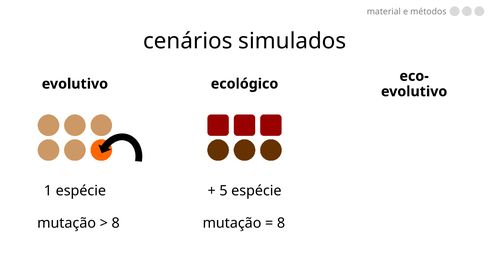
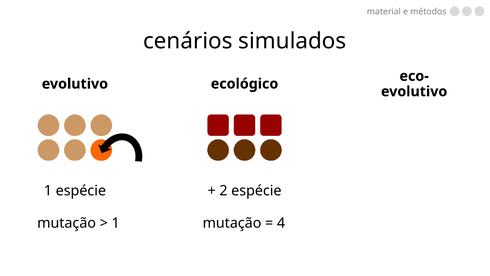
5: 5 -> 2
8 at (116, 223): 8 -> 1
8 at (281, 223): 8 -> 4
